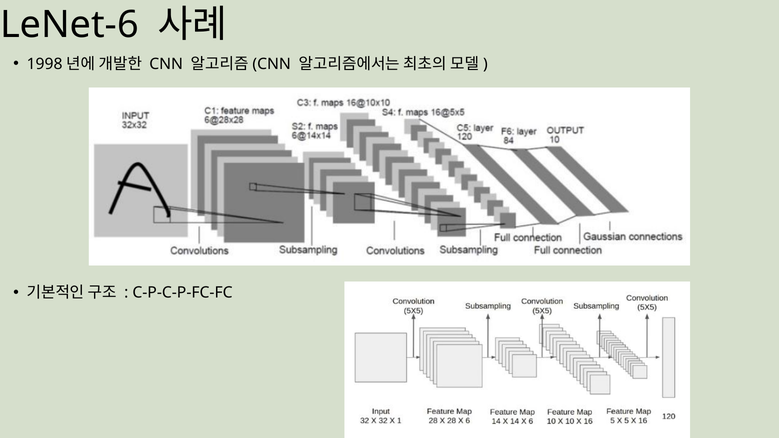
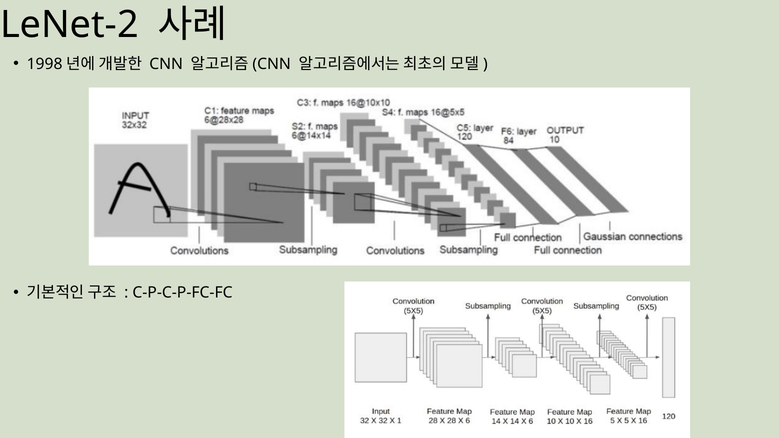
LeNet-6: LeNet-6 -> LeNet-2
